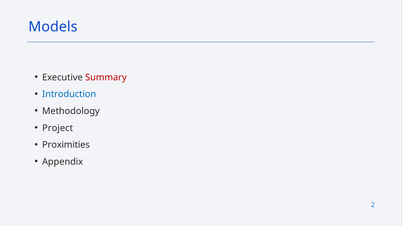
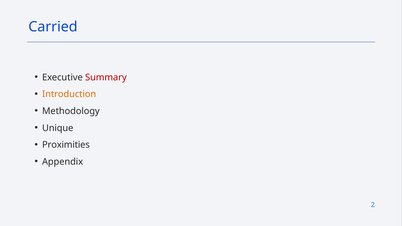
Models: Models -> Carried
Introduction colour: blue -> orange
Project: Project -> Unique
